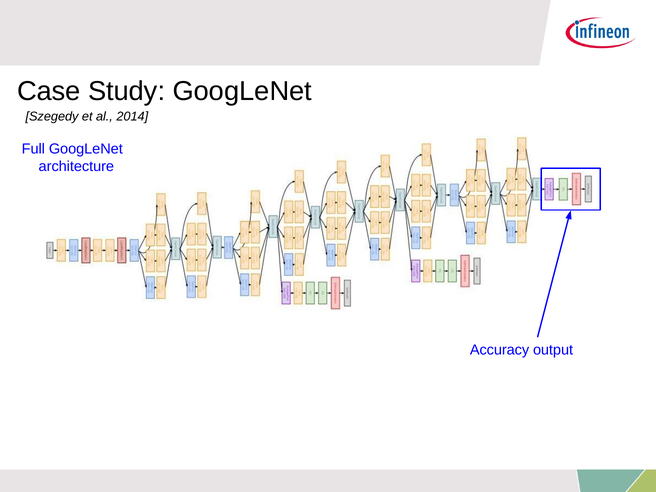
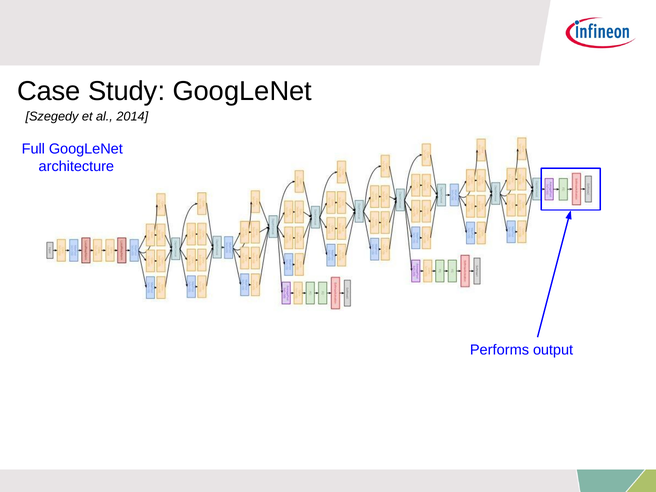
Accuracy: Accuracy -> Performs
